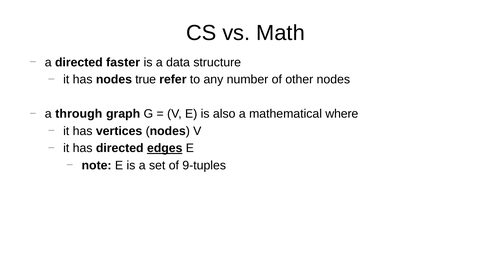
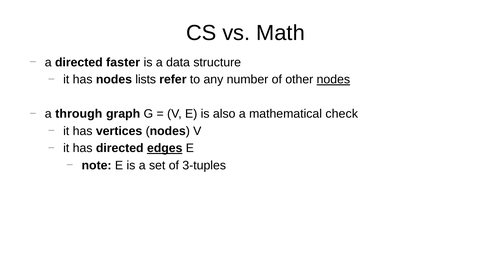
true: true -> lists
nodes at (333, 80) underline: none -> present
where: where -> check
9-tuples: 9-tuples -> 3-tuples
